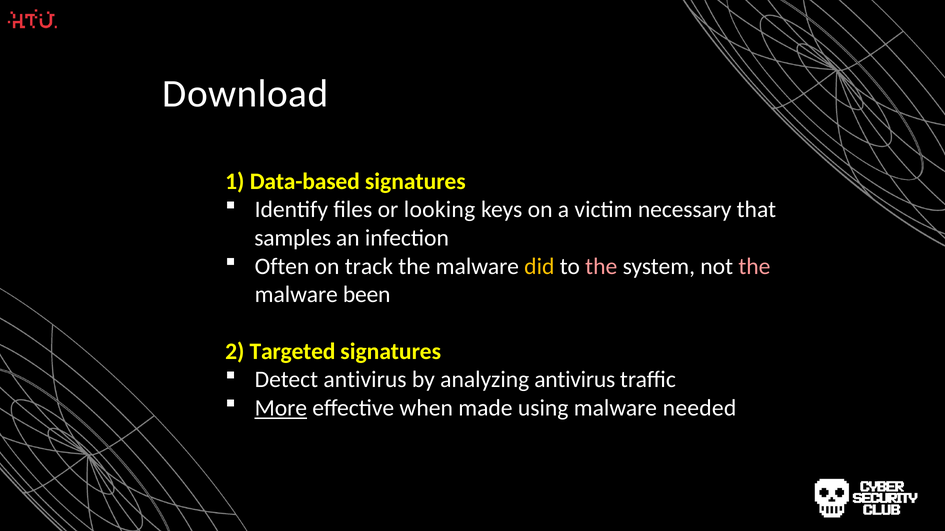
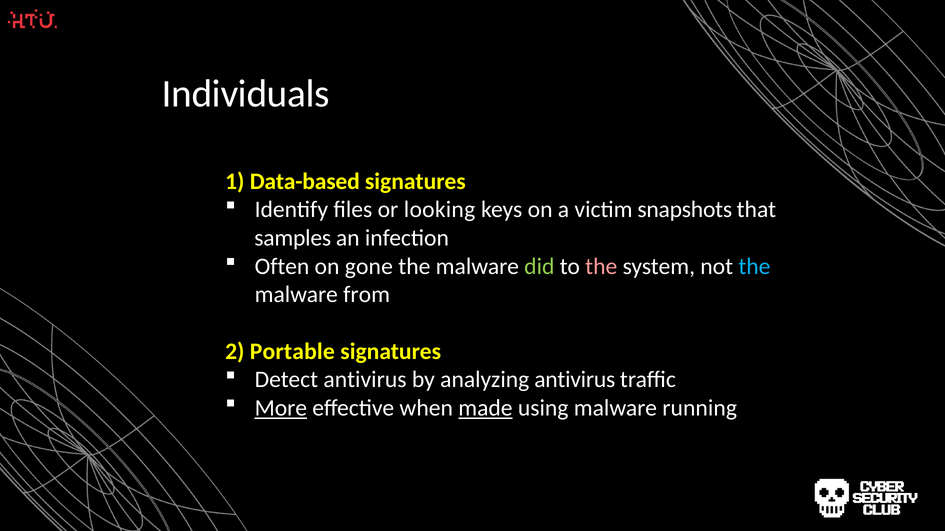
Download: Download -> Individuals
necessary: necessary -> snapshots
track: track -> gone
did colour: yellow -> light green
the at (754, 267) colour: pink -> light blue
been: been -> from
Targeted: Targeted -> Portable
made underline: none -> present
needed: needed -> running
